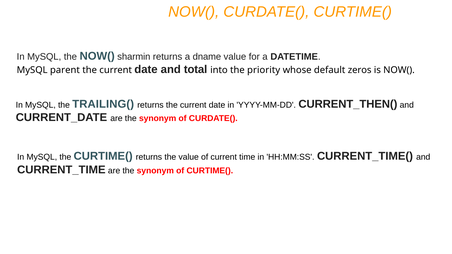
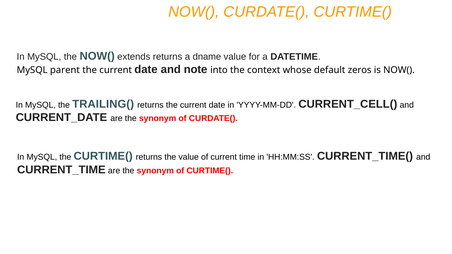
sharmin: sharmin -> extends
total: total -> note
priority: priority -> context
CURRENT_THEN(: CURRENT_THEN( -> CURRENT_CELL(
